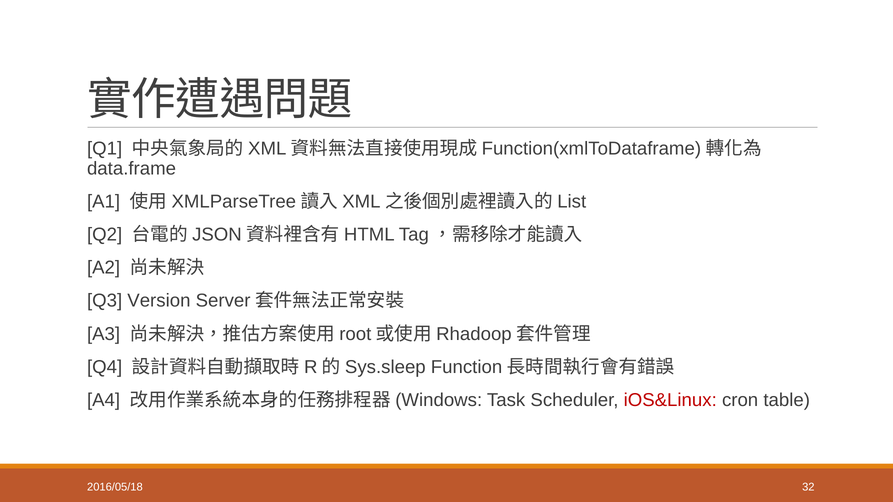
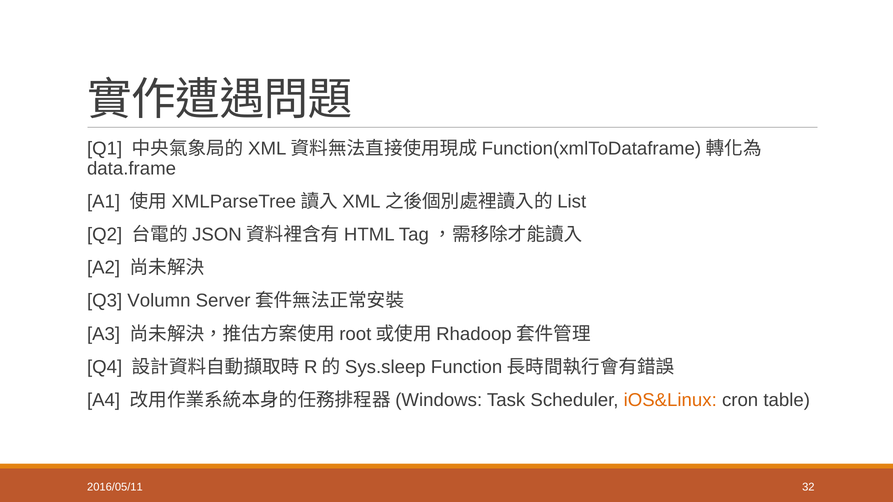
Version: Version -> Volumn
iOS&Linux colour: red -> orange
2016/05/18: 2016/05/18 -> 2016/05/11
